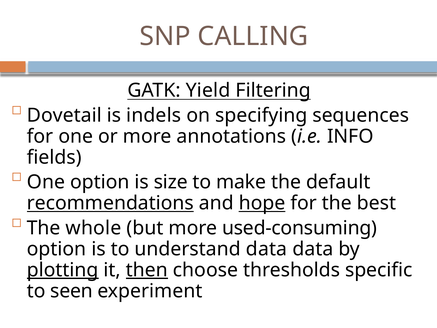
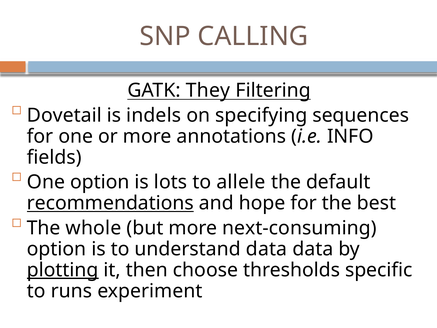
Yield: Yield -> They
size: size -> lots
make: make -> allele
hope underline: present -> none
used-consuming: used-consuming -> next-consuming
then underline: present -> none
seen: seen -> runs
